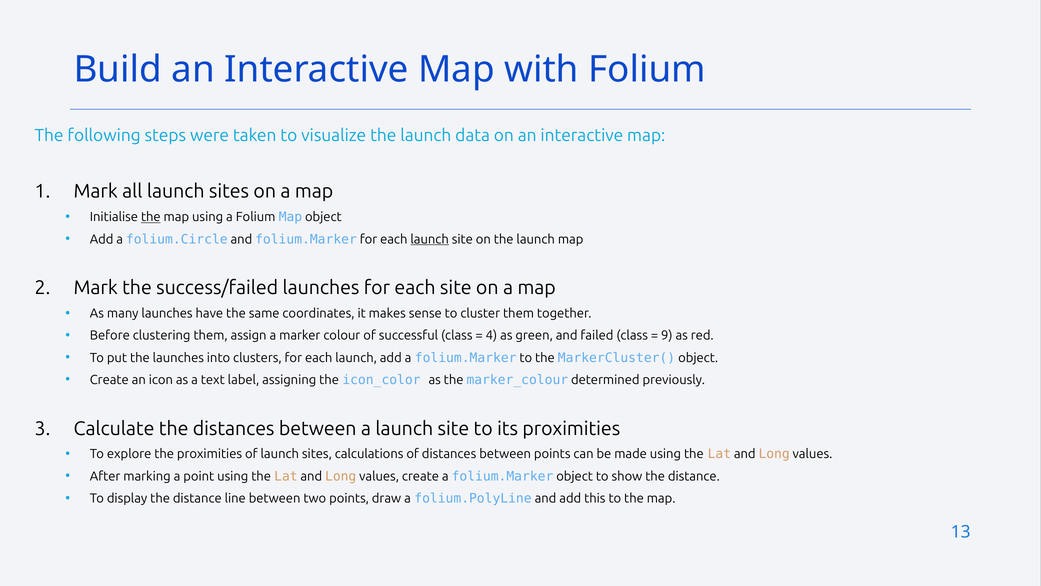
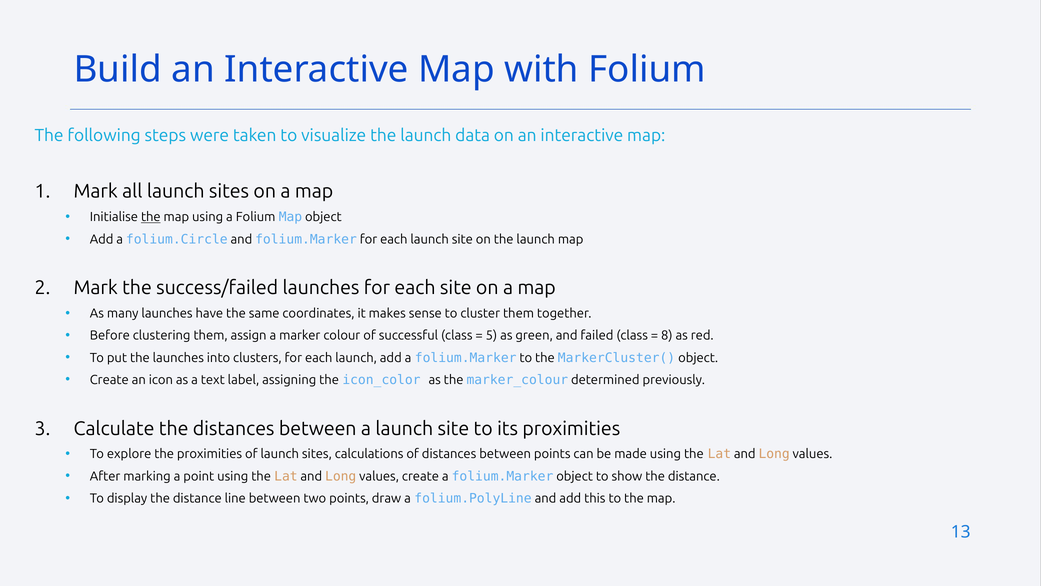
launch at (430, 239) underline: present -> none
4: 4 -> 5
9: 9 -> 8
